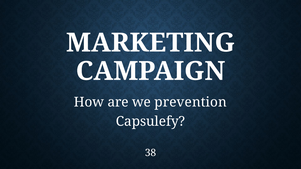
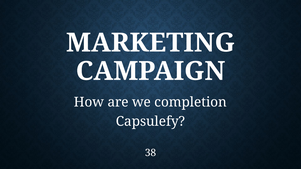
prevention: prevention -> completion
